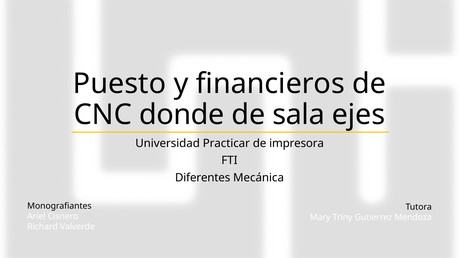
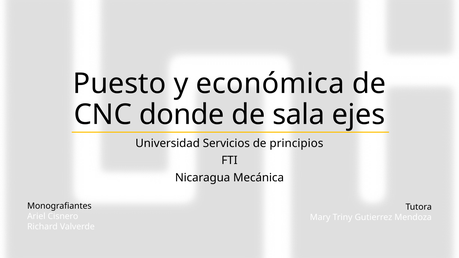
financieros: financieros -> económica
Practicar: Practicar -> Servicios
impresora: impresora -> principios
Diferentes: Diferentes -> Nicaragua
